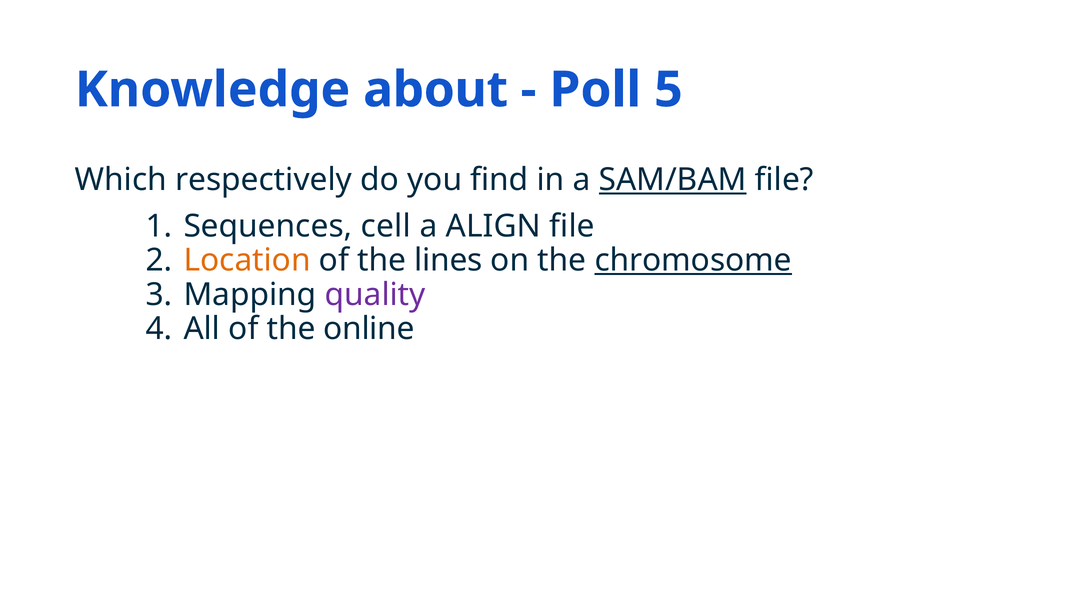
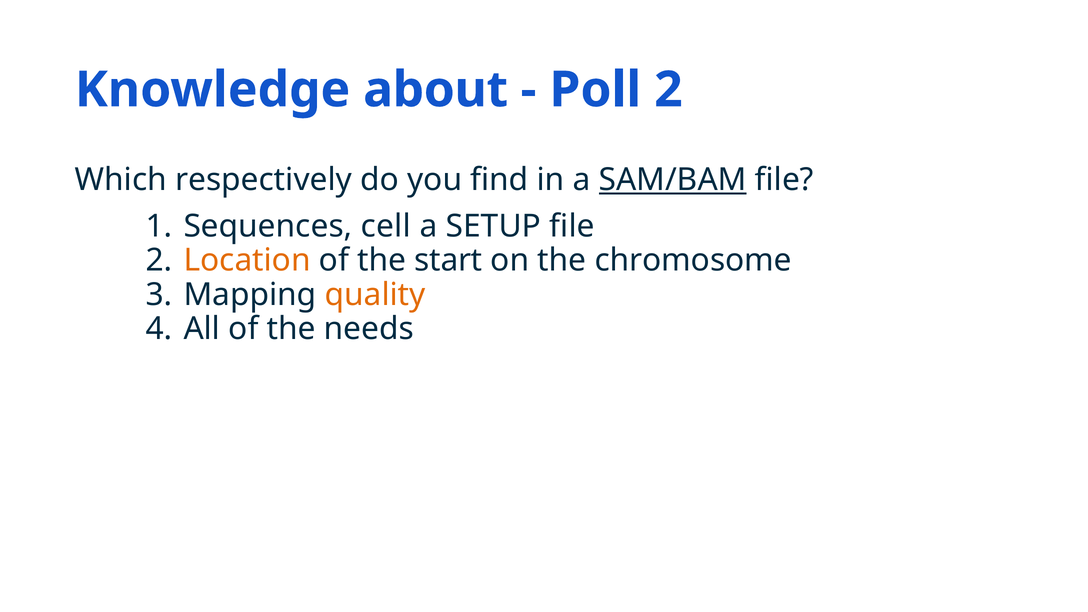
Poll 5: 5 -> 2
ALIGN: ALIGN -> SETUP
lines: lines -> start
chromosome underline: present -> none
quality colour: purple -> orange
online: online -> needs
